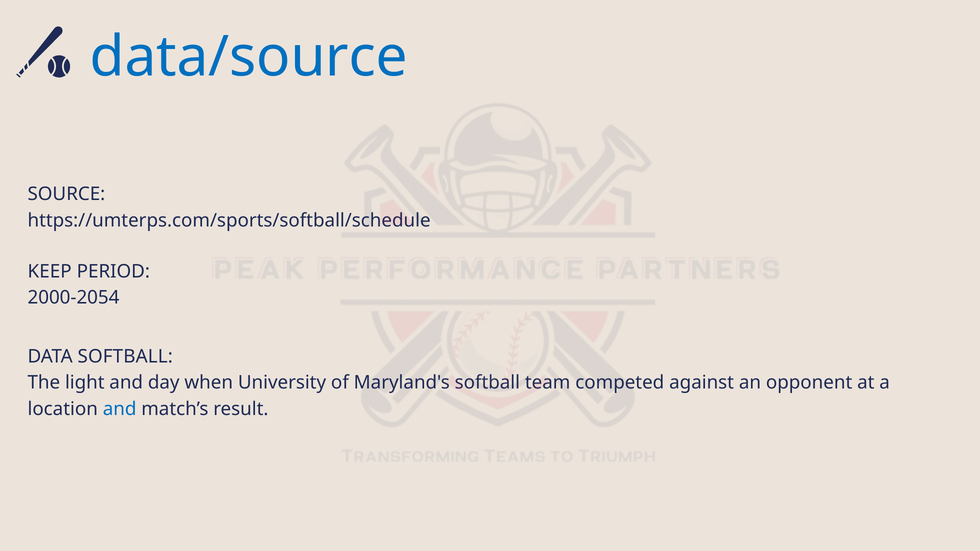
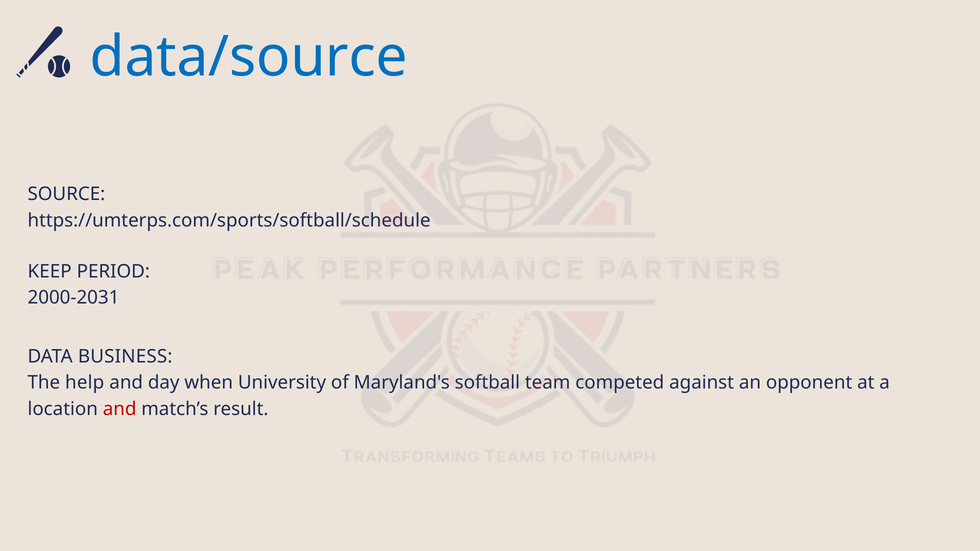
2000-2054: 2000-2054 -> 2000-2031
DATA SOFTBALL: SOFTBALL -> BUSINESS
light: light -> help
and at (120, 409) colour: blue -> red
